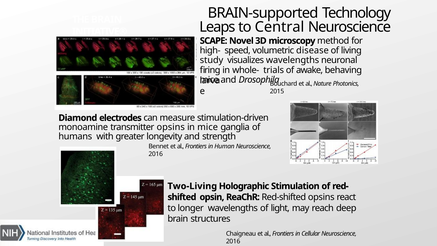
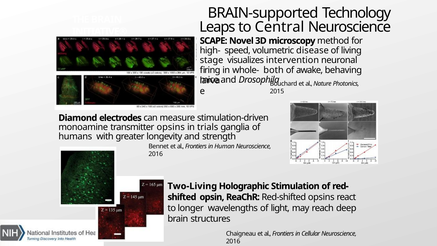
study: study -> stage
visualizes wavelengths: wavelengths -> intervention
trials: trials -> both
in mice: mice -> trials
